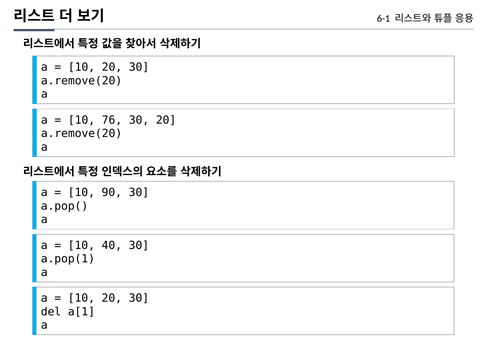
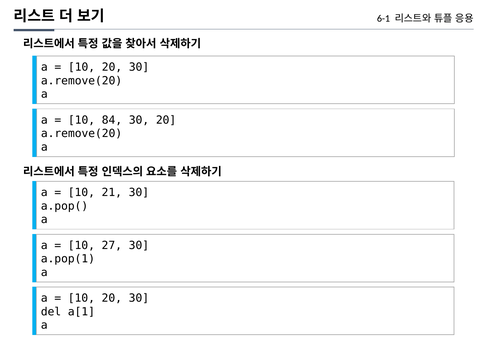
76: 76 -> 84
90: 90 -> 21
40: 40 -> 27
